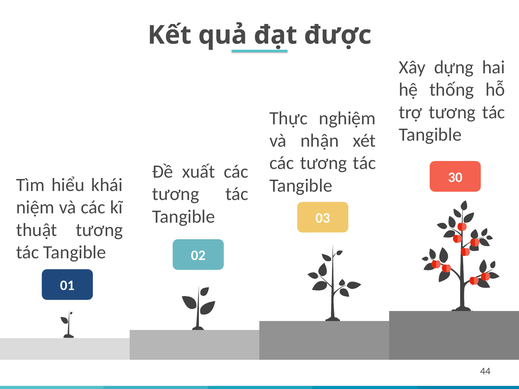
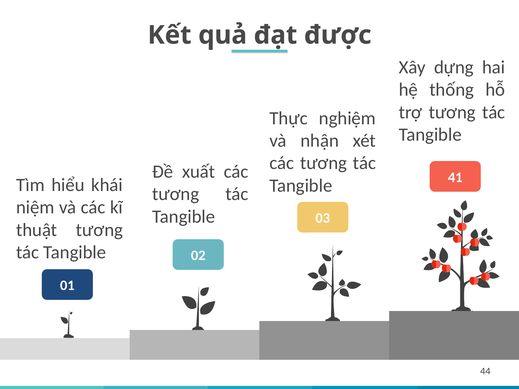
30: 30 -> 41
